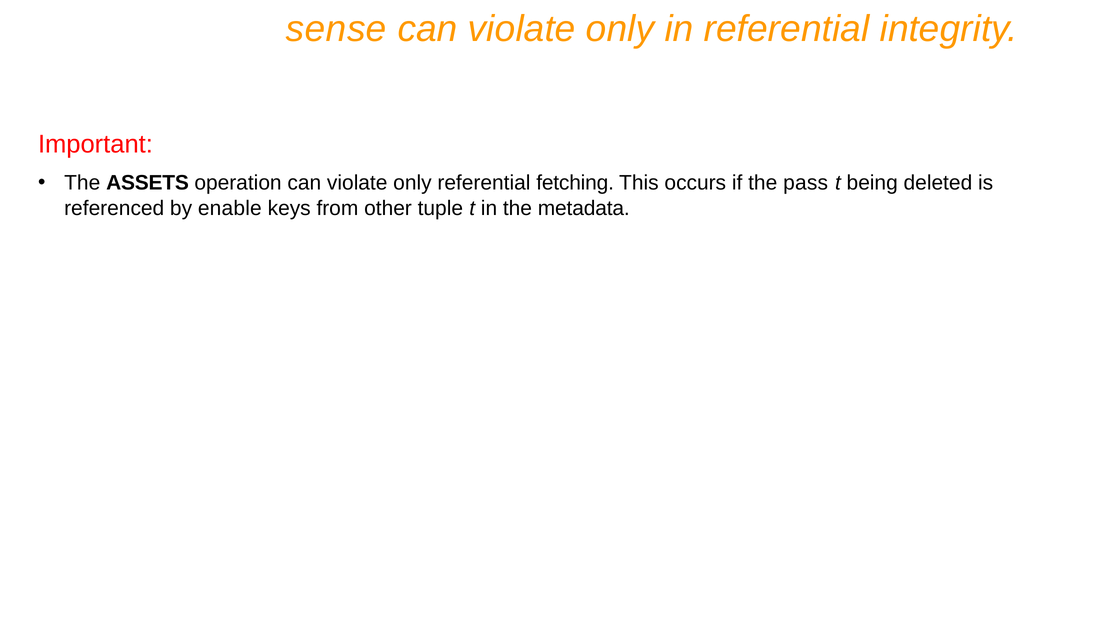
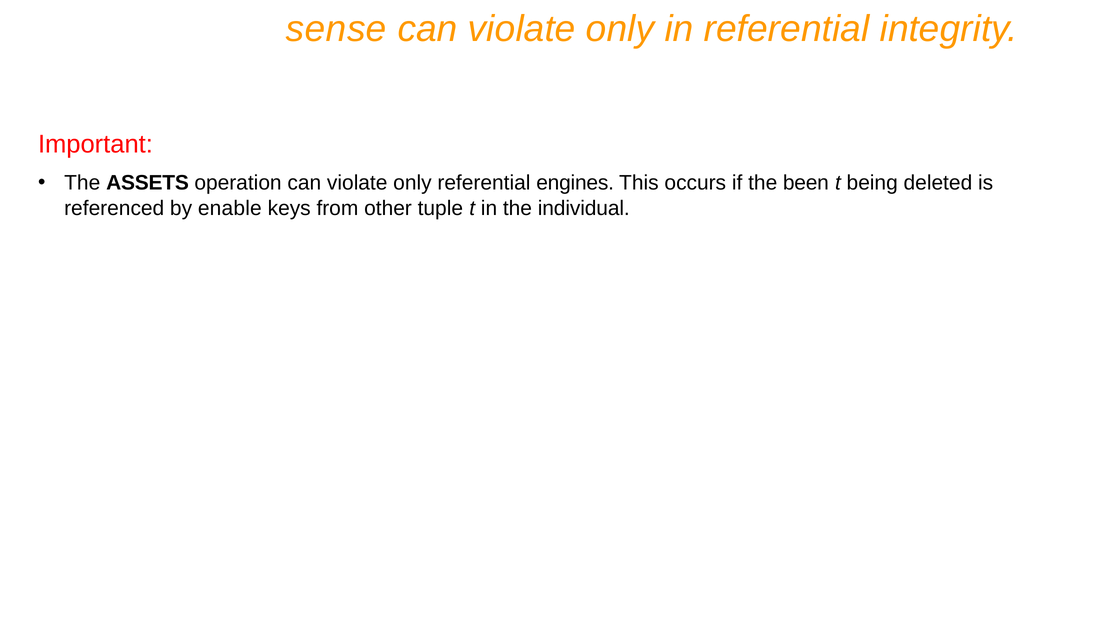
fetching: fetching -> engines
pass: pass -> been
metadata: metadata -> individual
